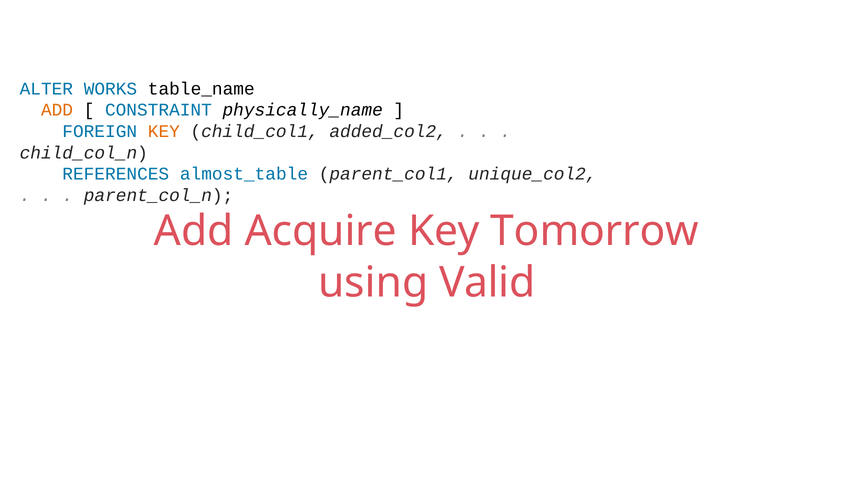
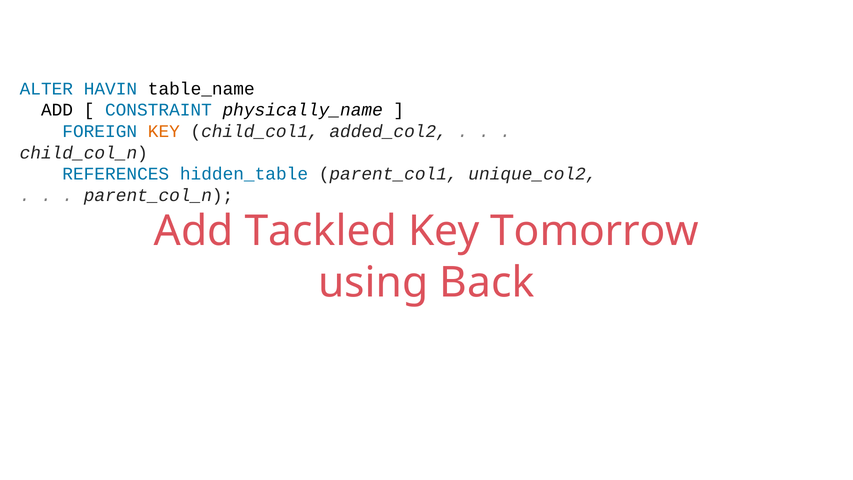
WORKS: WORKS -> HAVIN
ADD at (57, 110) colour: orange -> black
almost_table: almost_table -> hidden_table
Acquire: Acquire -> Tackled
Valid: Valid -> Back
